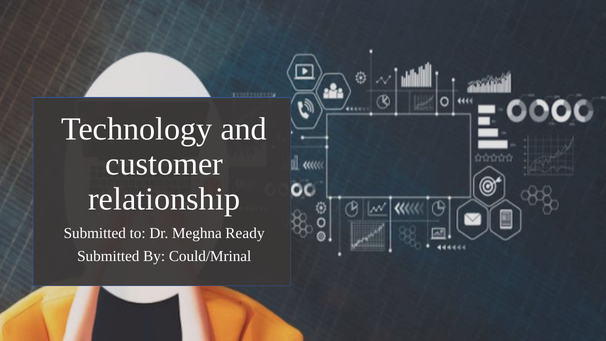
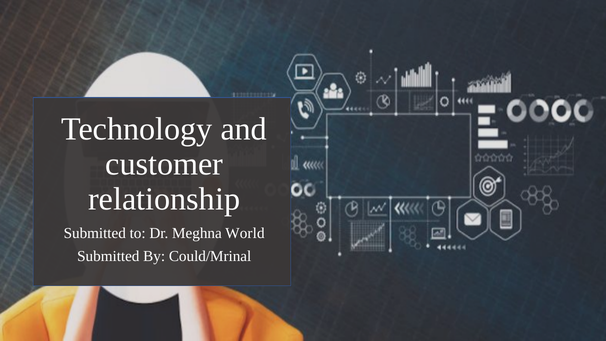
Ready: Ready -> World
